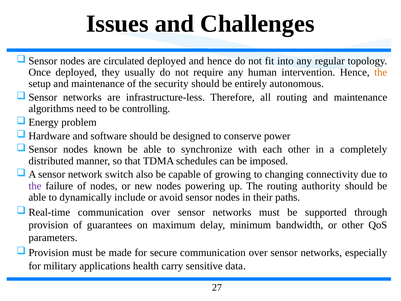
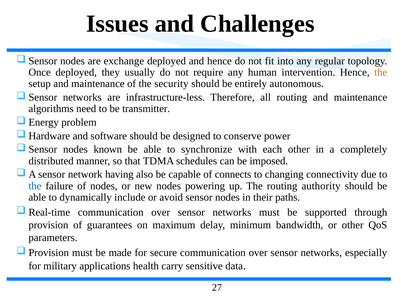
circulated: circulated -> exchange
controlling: controlling -> transmitter
switch: switch -> having
growing: growing -> connects
the at (35, 186) colour: purple -> blue
